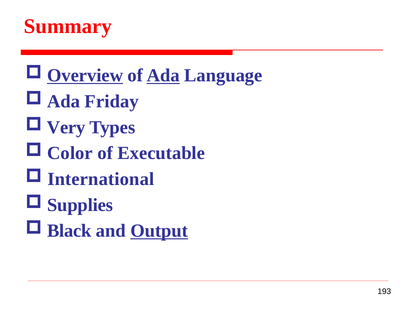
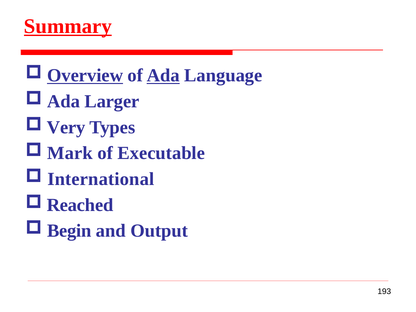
Summary underline: none -> present
Friday: Friday -> Larger
Color: Color -> Mark
Supplies: Supplies -> Reached
Black: Black -> Begin
Output underline: present -> none
